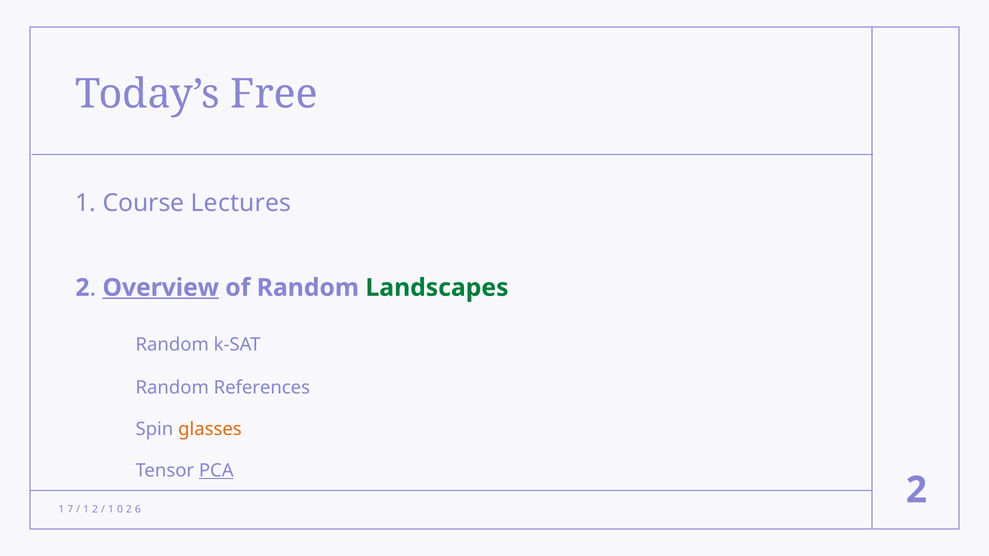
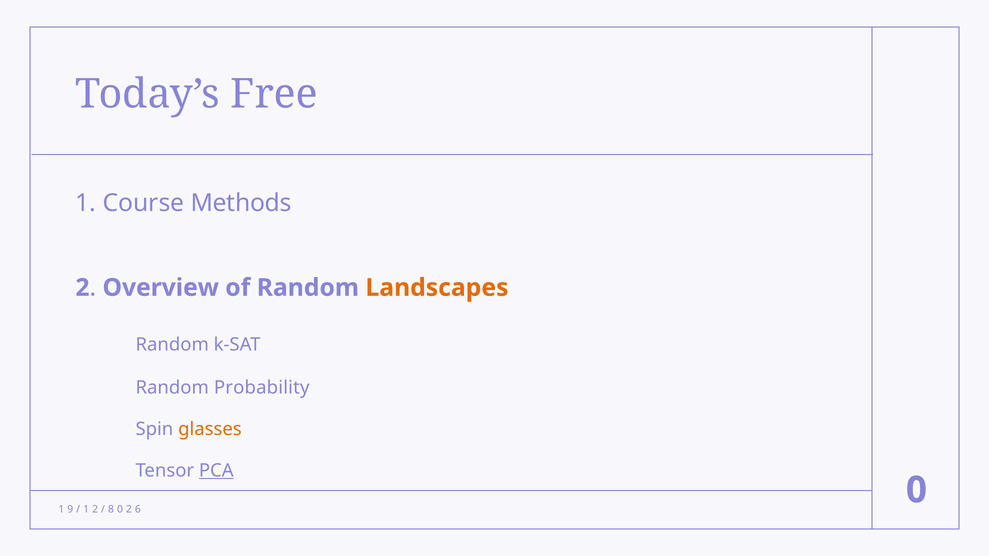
Lectures: Lectures -> Methods
Overview underline: present -> none
Landscapes colour: green -> orange
References: References -> Probability
7: 7 -> 9
1 at (111, 510): 1 -> 8
2 at (916, 490): 2 -> 0
